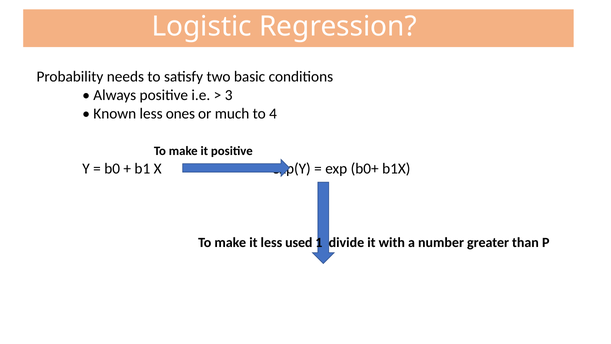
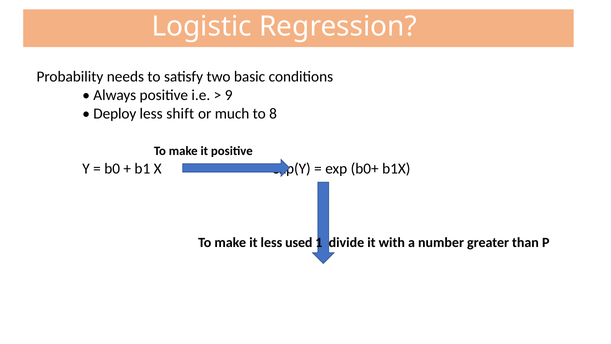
3: 3 -> 9
Known: Known -> Deploy
ones: ones -> shift
4: 4 -> 8
